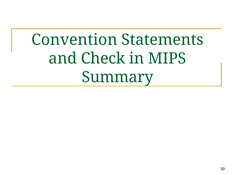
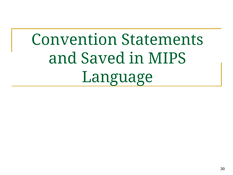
Check: Check -> Saved
Summary: Summary -> Language
